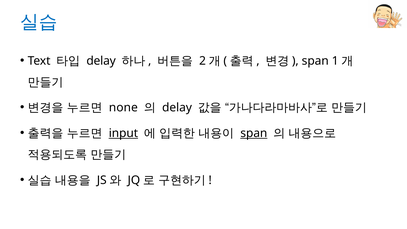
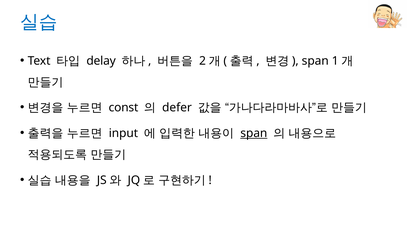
none: none -> const
delay at (177, 108): delay -> defer
input underline: present -> none
